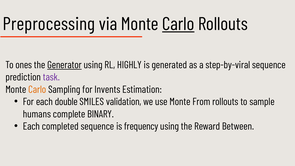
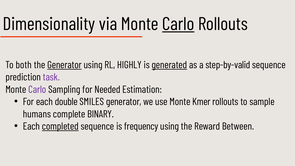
Preprocessing: Preprocessing -> Dimensionality
ones: ones -> both
generated underline: none -> present
step-by-viral: step-by-viral -> step-by-valid
Carlo at (37, 89) colour: orange -> purple
Invents: Invents -> Needed
SMILES validation: validation -> generator
From: From -> Kmer
completed underline: none -> present
